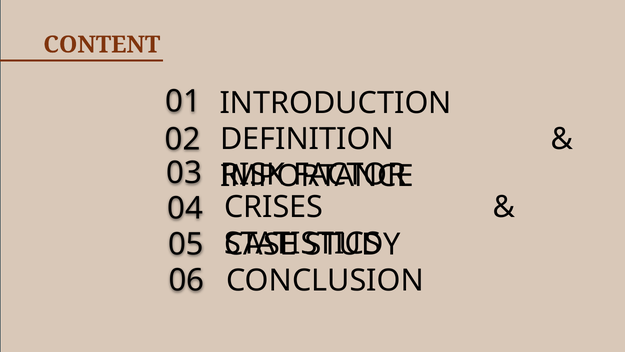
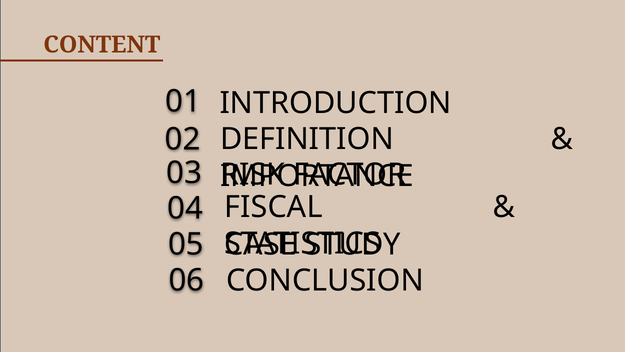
CRISES: CRISES -> FISCAL
